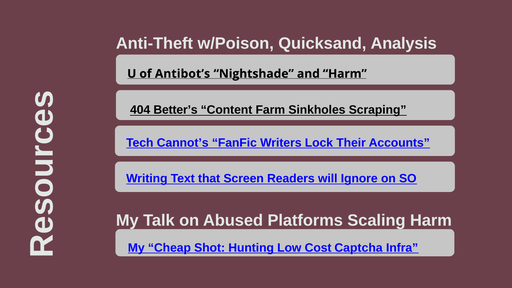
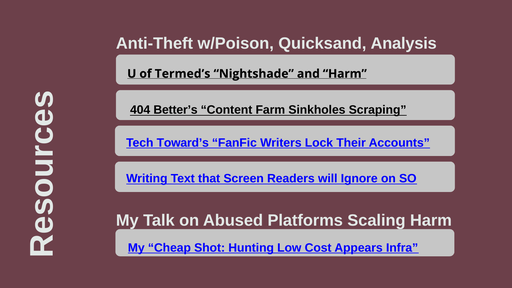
Antibot’s: Antibot’s -> Termed’s
Cannot’s: Cannot’s -> Toward’s
Captcha: Captcha -> Appears
